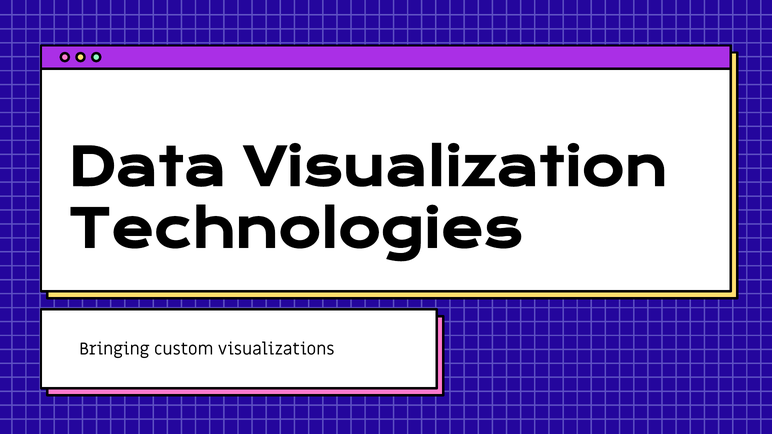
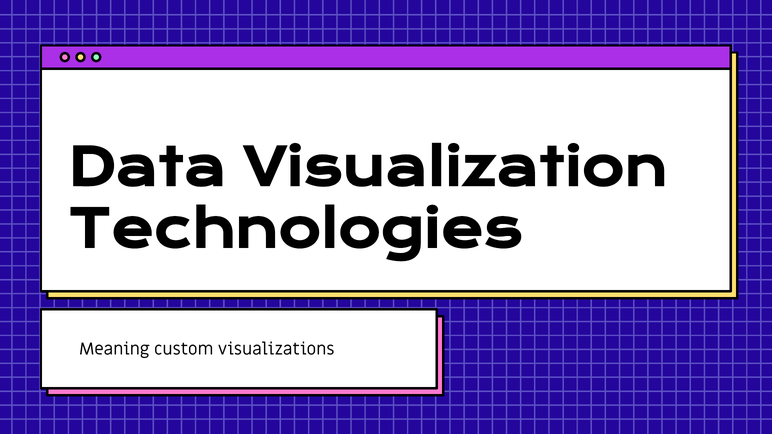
Bringing: Bringing -> Meaning
